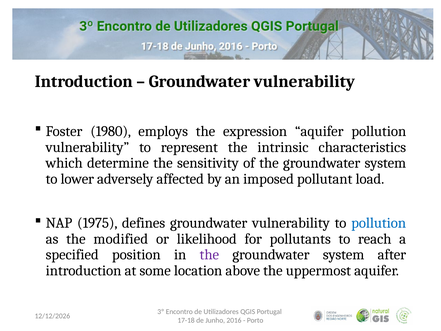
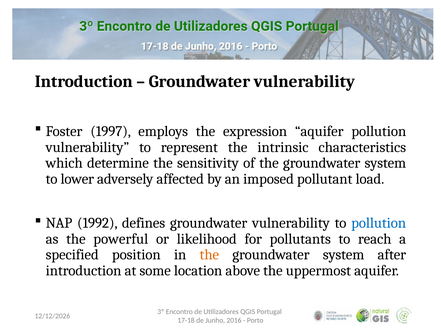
1980: 1980 -> 1997
1975: 1975 -> 1992
modified: modified -> powerful
the at (209, 255) colour: purple -> orange
